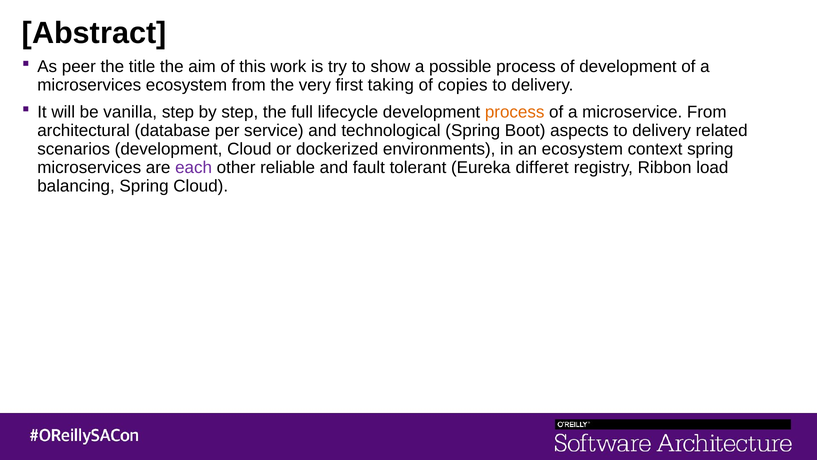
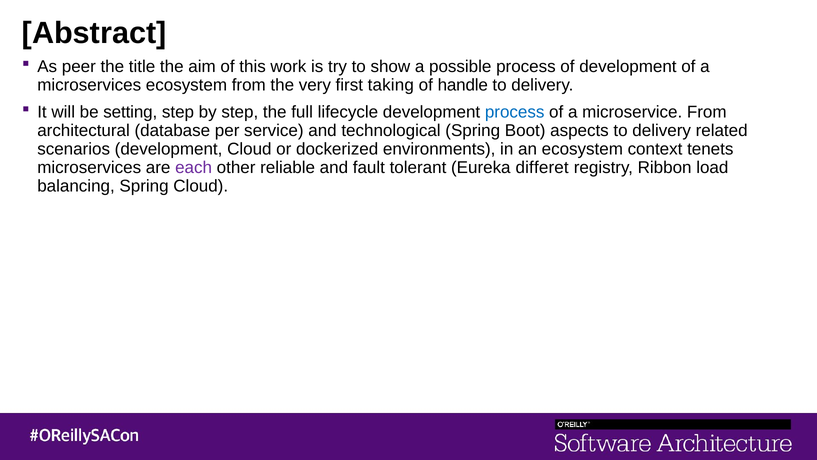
copies: copies -> handle
vanilla: vanilla -> setting
process at (515, 112) colour: orange -> blue
context spring: spring -> tenets
